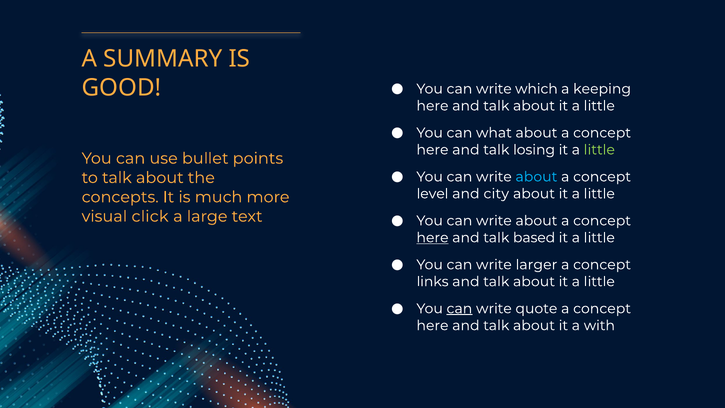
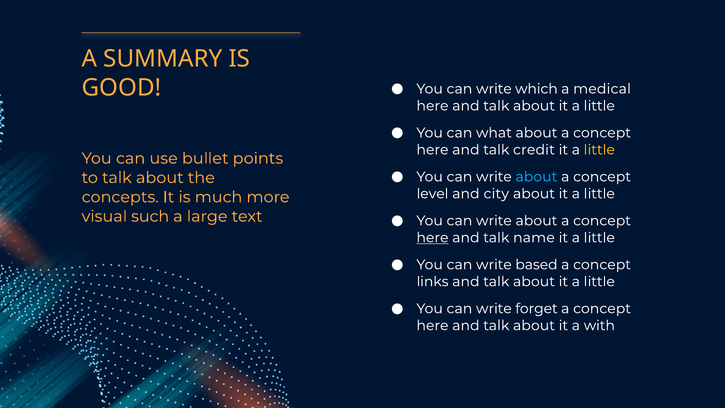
keeping: keeping -> medical
losing: losing -> credit
little at (599, 150) colour: light green -> yellow
click: click -> such
based: based -> name
larger: larger -> based
can at (459, 308) underline: present -> none
quote: quote -> forget
